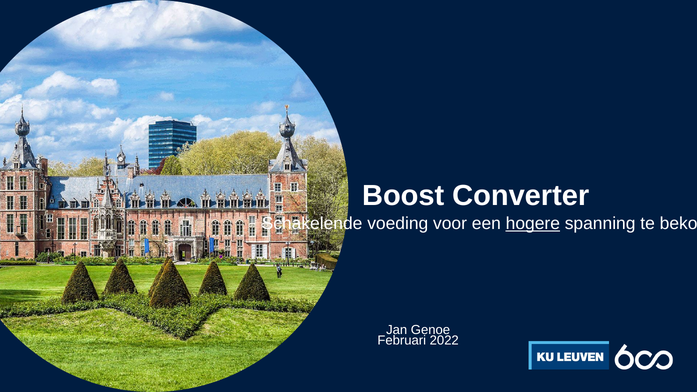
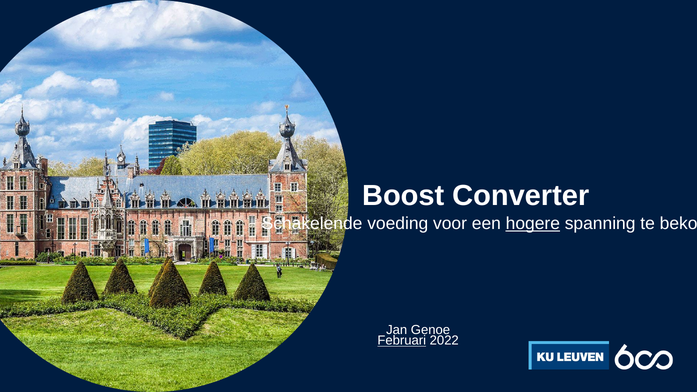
Februari underline: none -> present
